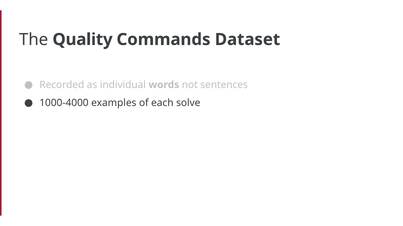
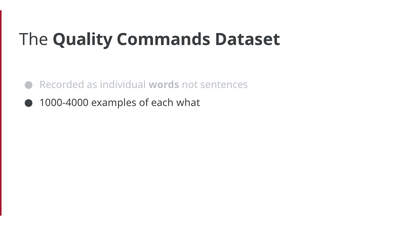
solve: solve -> what
